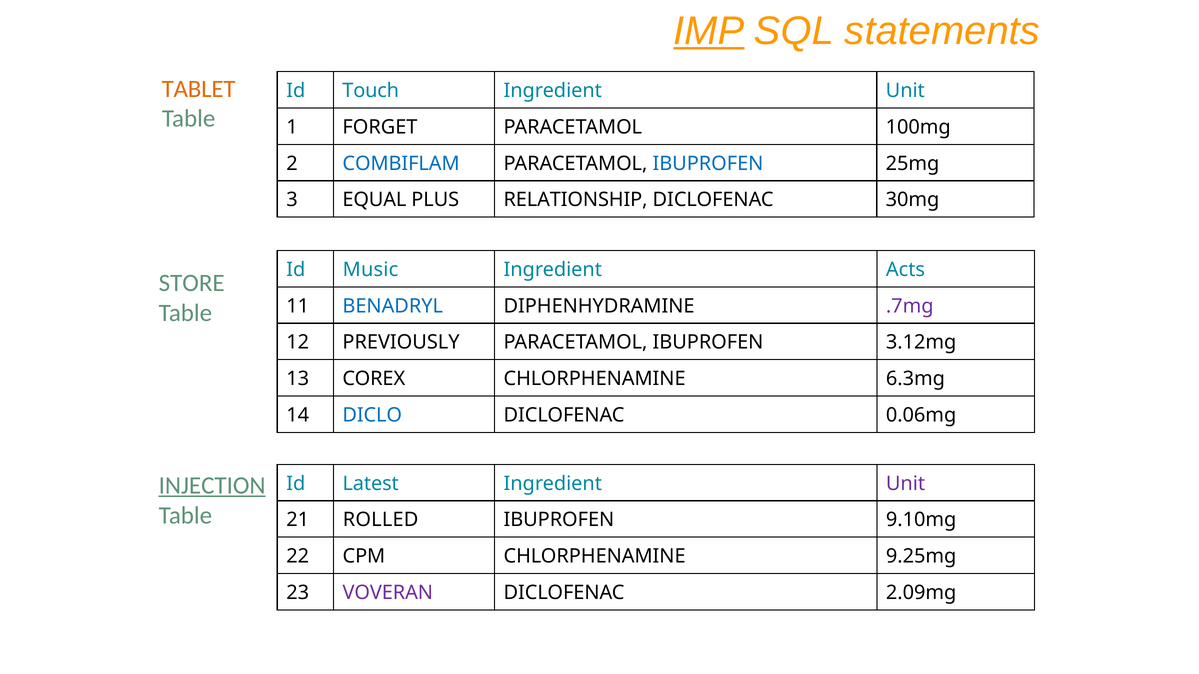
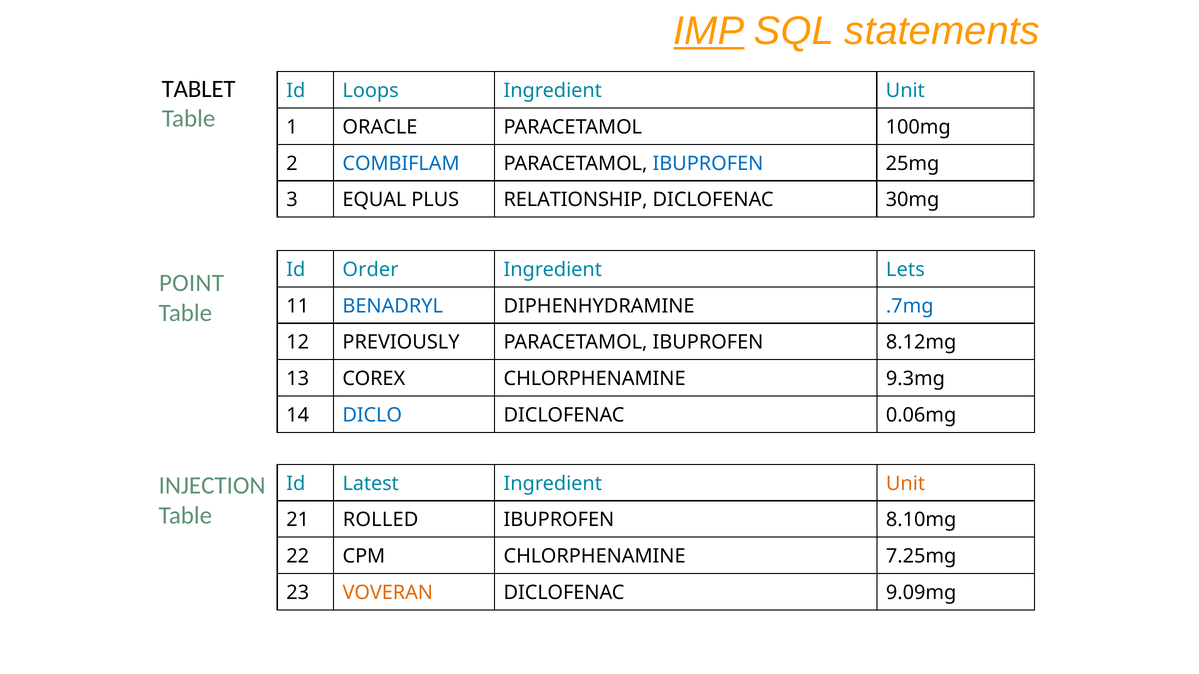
TABLET colour: orange -> black
Touch: Touch -> Loops
FORGET: FORGET -> ORACLE
Music: Music -> Order
Acts: Acts -> Lets
STORE: STORE -> POINT
.7mg colour: purple -> blue
3.12mg: 3.12mg -> 8.12mg
6.3mg: 6.3mg -> 9.3mg
INJECTION underline: present -> none
Unit at (906, 484) colour: purple -> orange
9.10mg: 9.10mg -> 8.10mg
9.25mg: 9.25mg -> 7.25mg
VOVERAN colour: purple -> orange
2.09mg: 2.09mg -> 9.09mg
